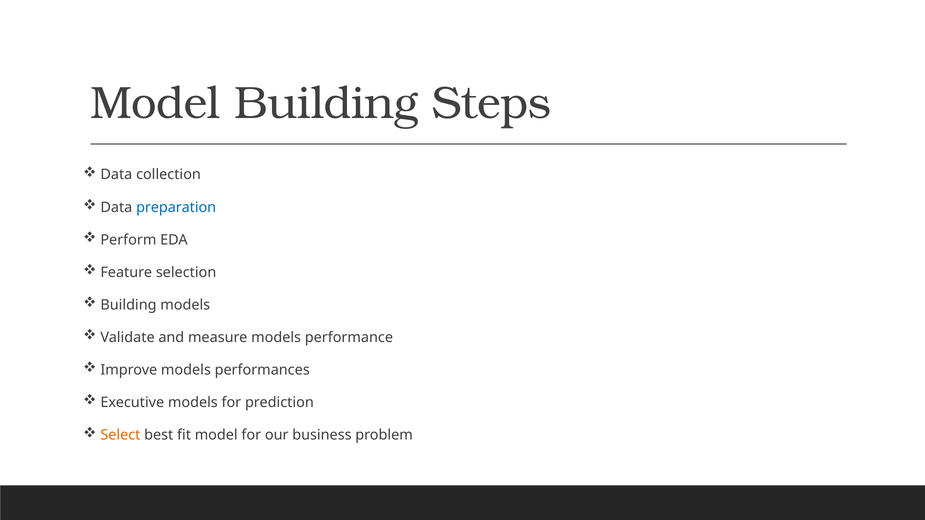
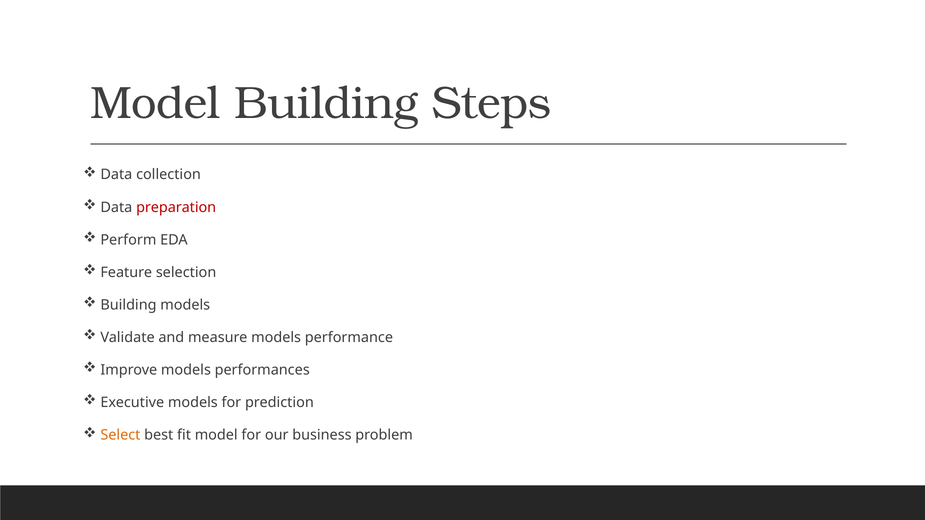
preparation colour: blue -> red
